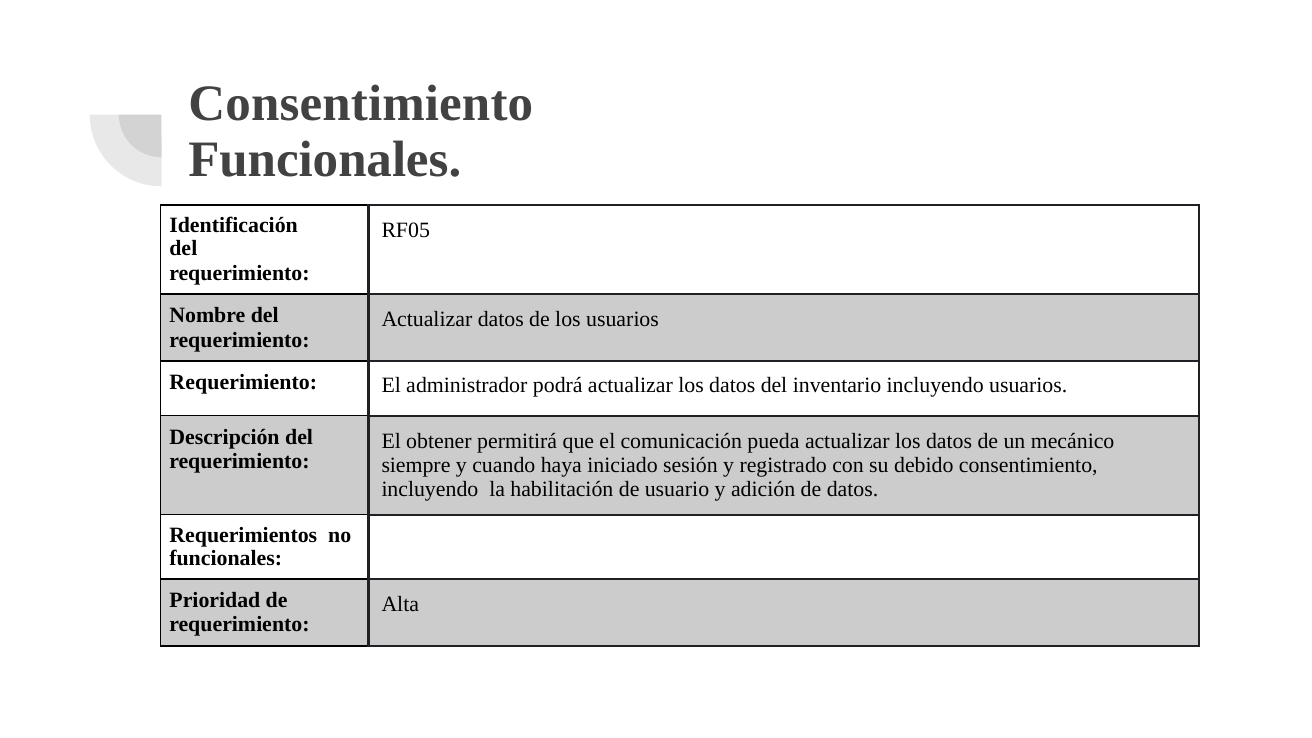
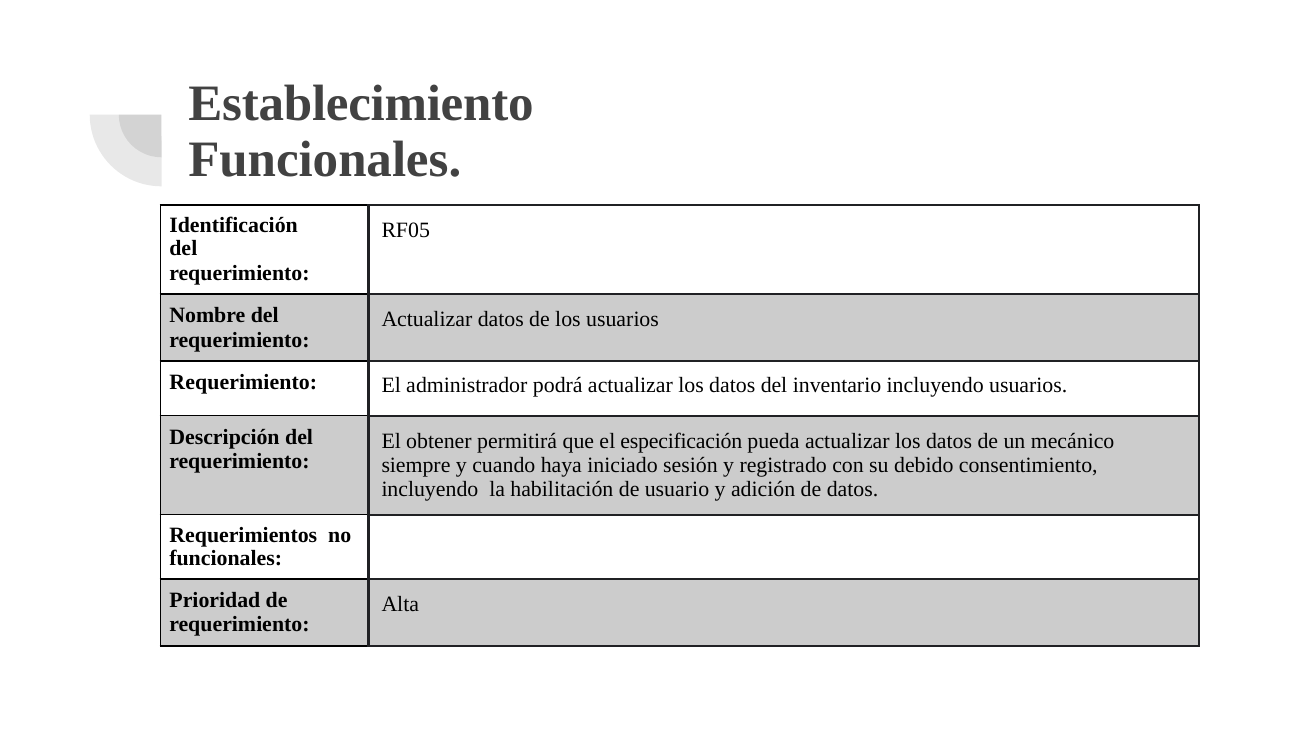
Consentimiento at (361, 103): Consentimiento -> Establecimiento
comunicación: comunicación -> especificación
